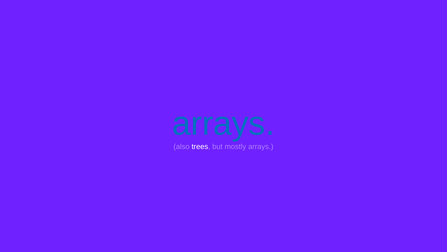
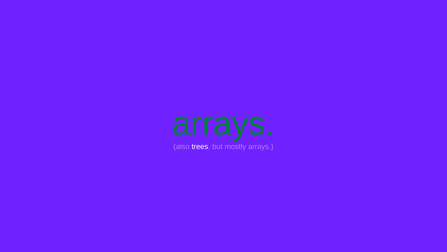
arrays at (223, 124) colour: blue -> green
